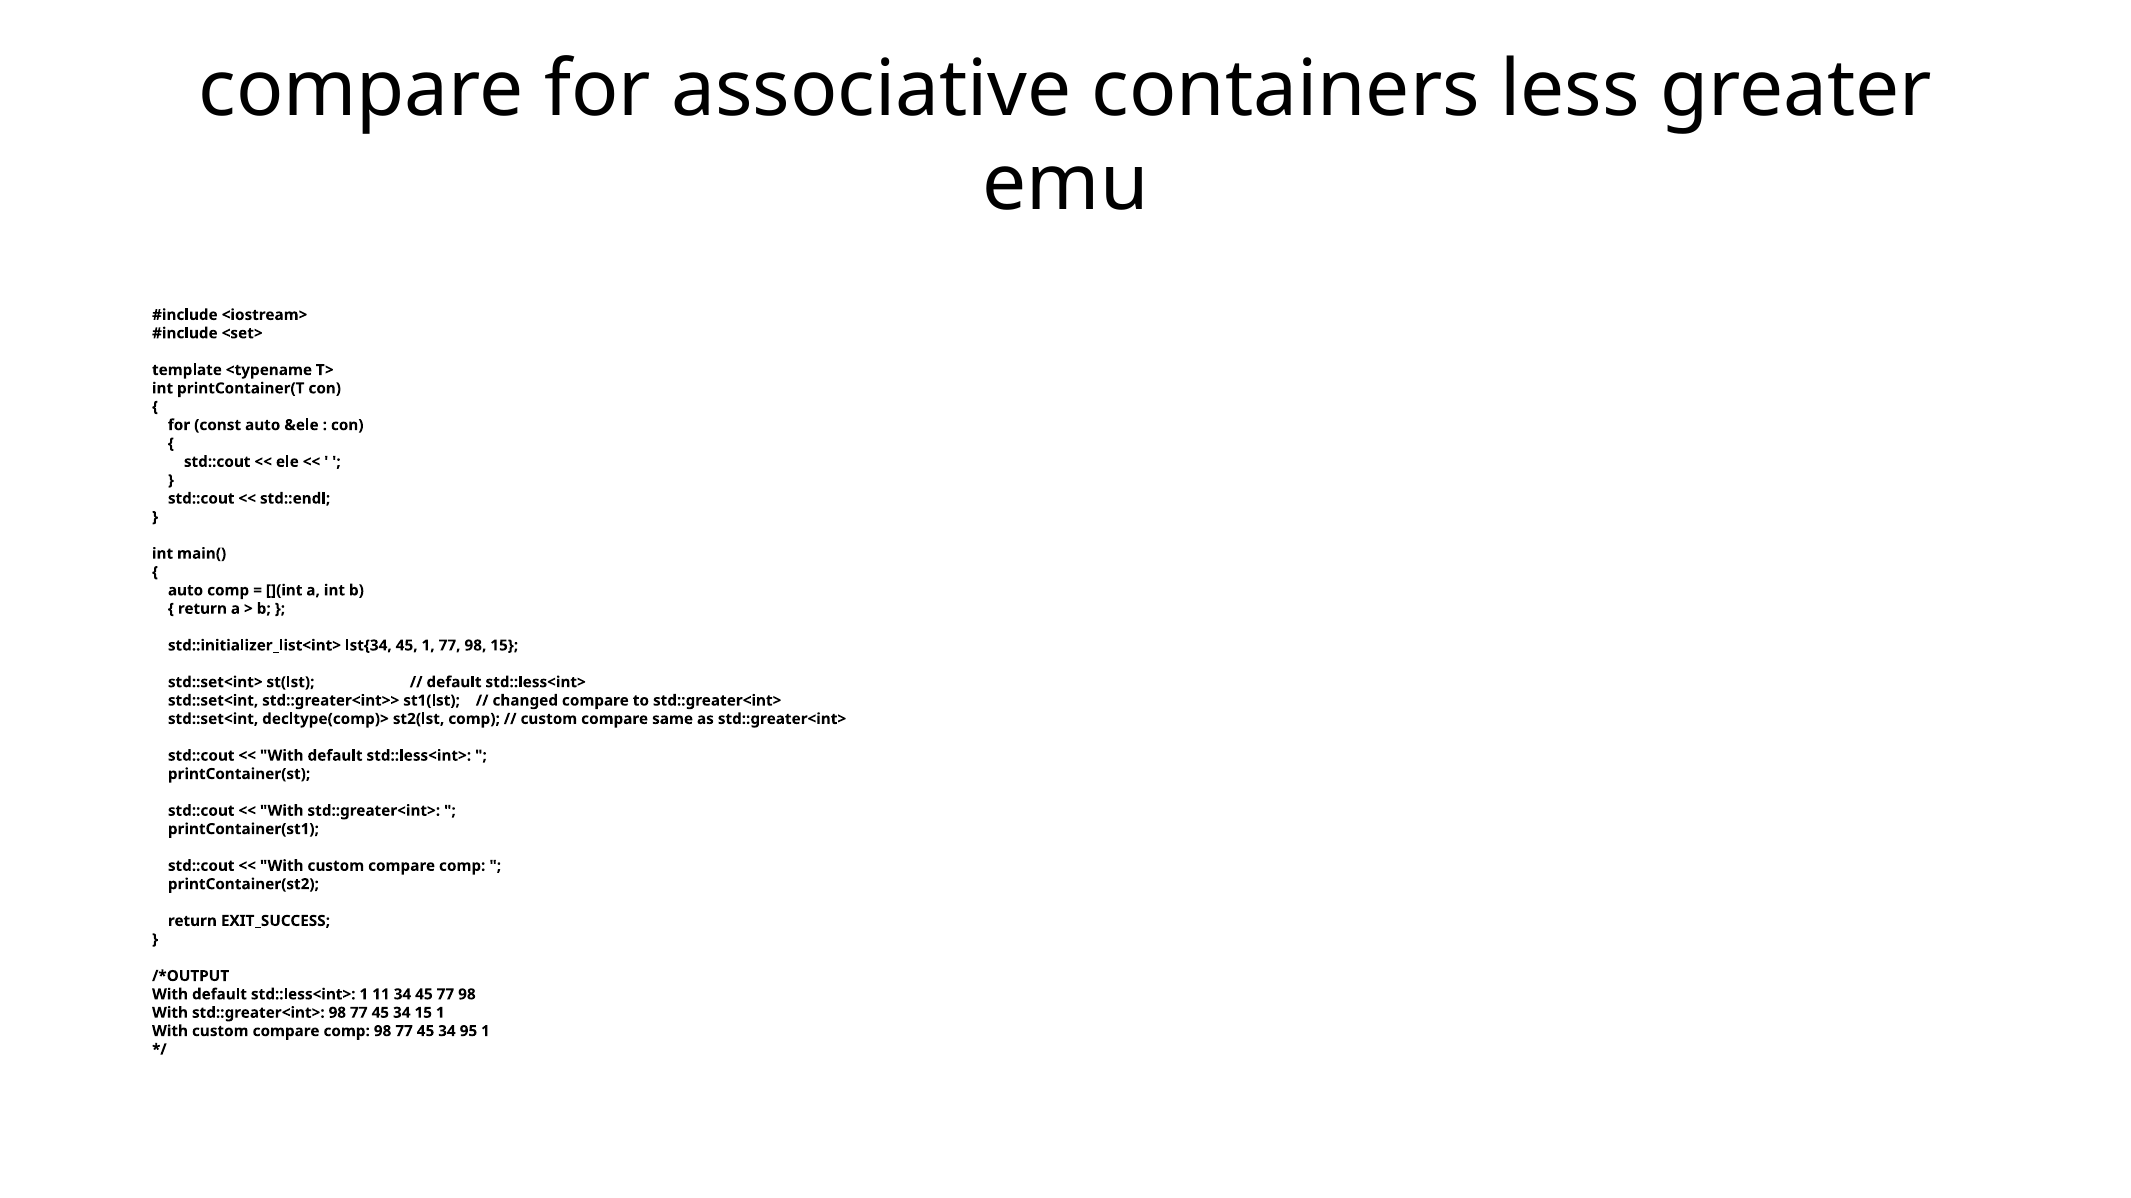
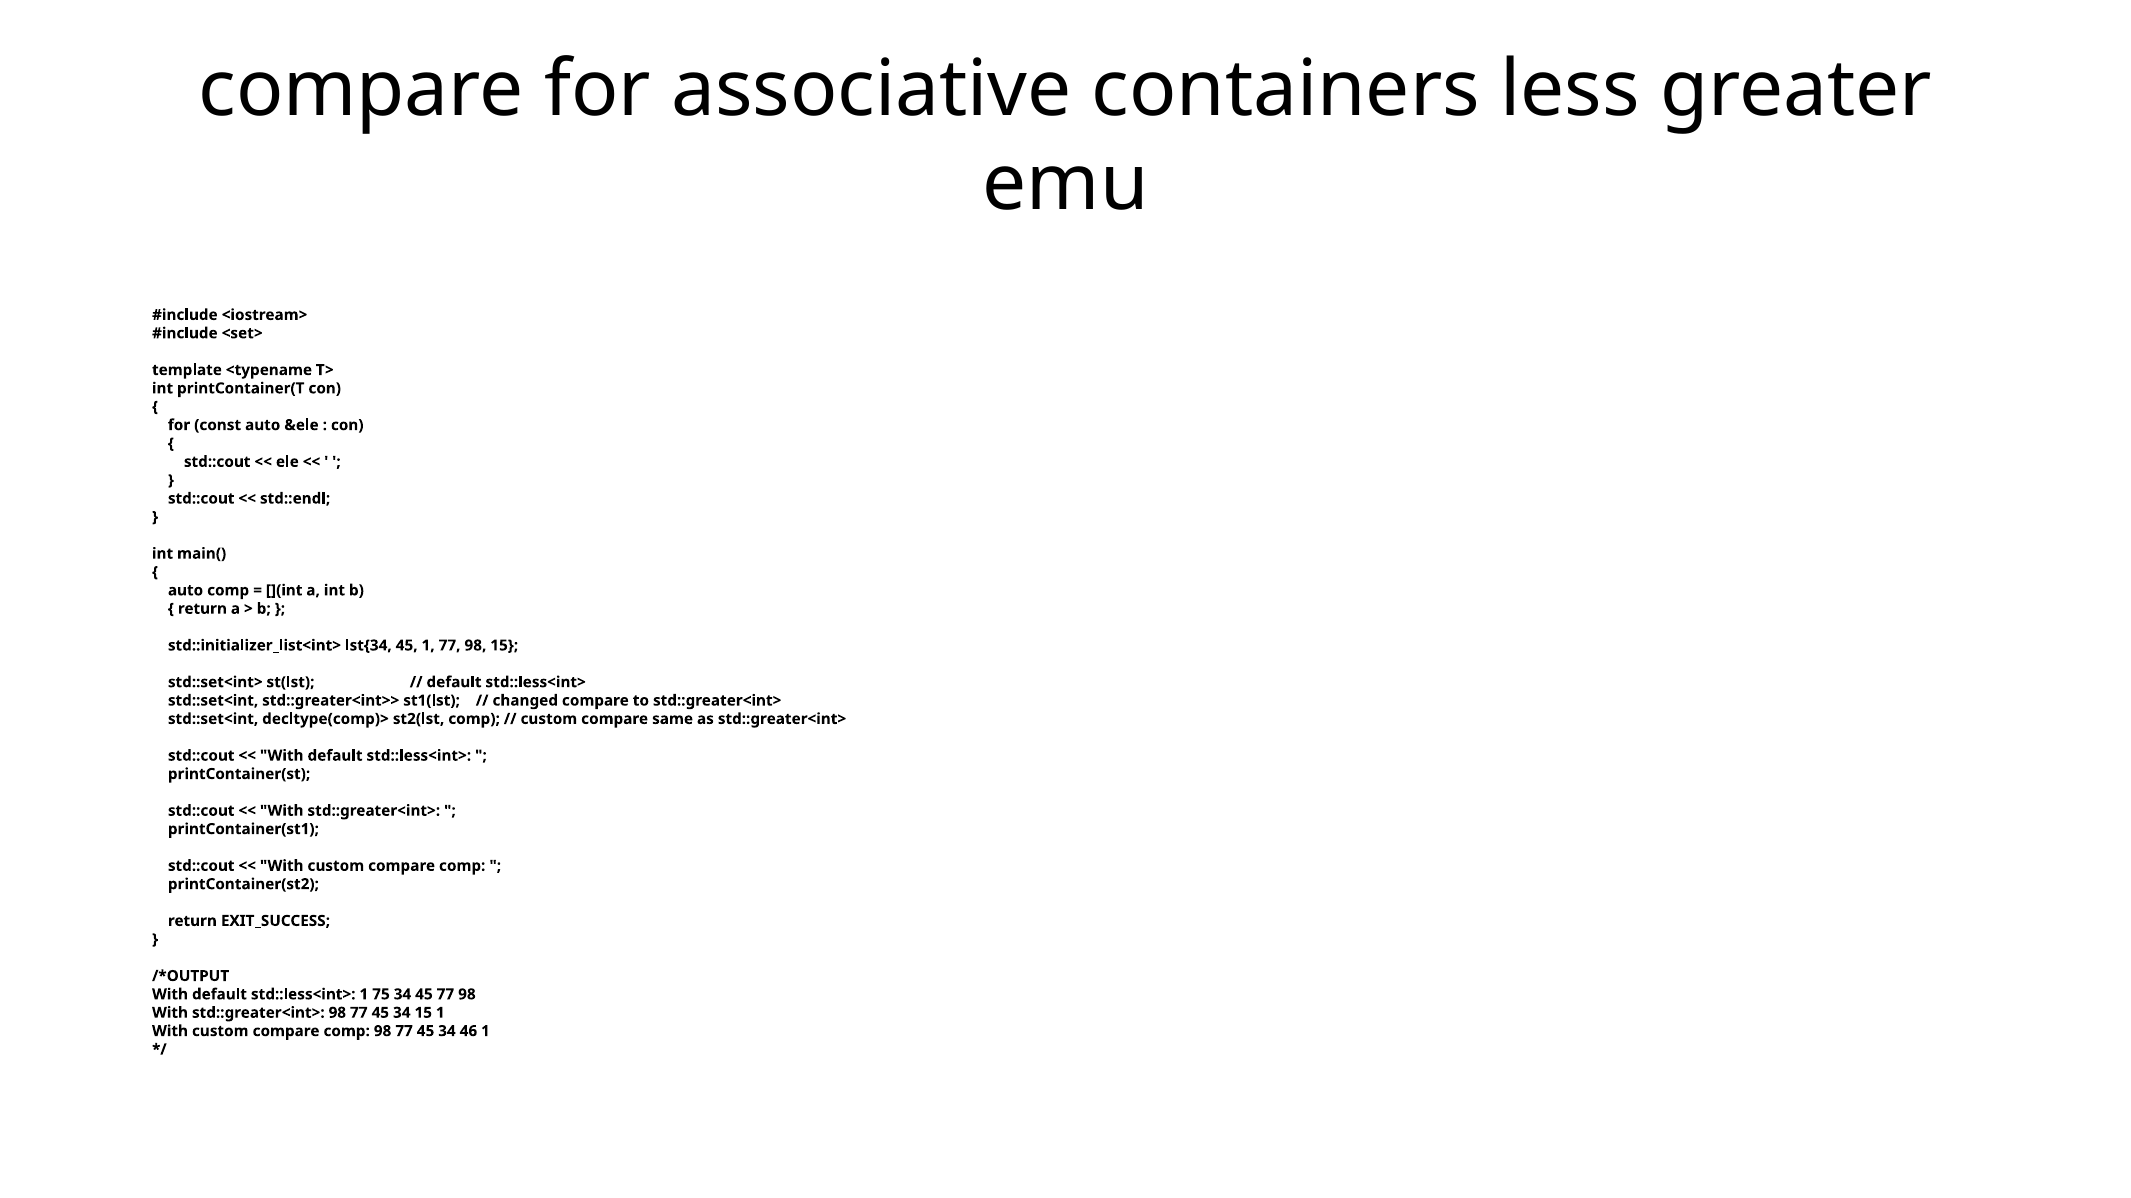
11: 11 -> 75
95: 95 -> 46
